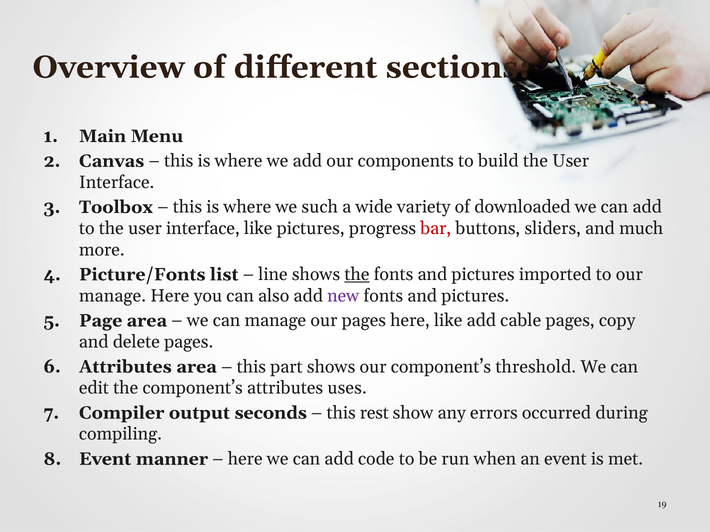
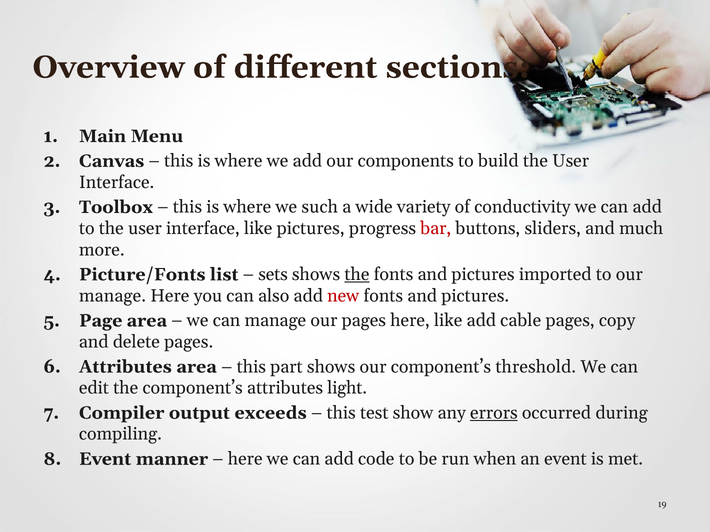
downloaded: downloaded -> conductivity
line: line -> sets
new colour: purple -> red
uses: uses -> light
seconds: seconds -> exceeds
rest: rest -> test
errors underline: none -> present
